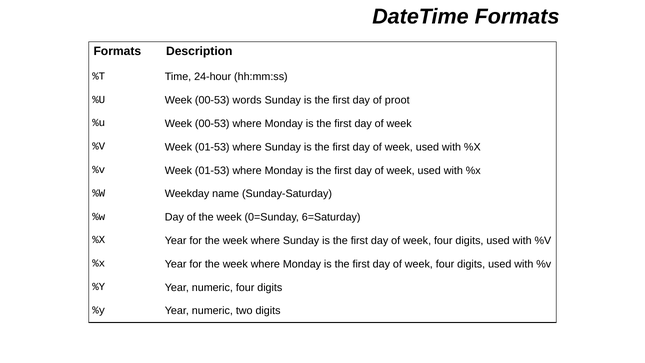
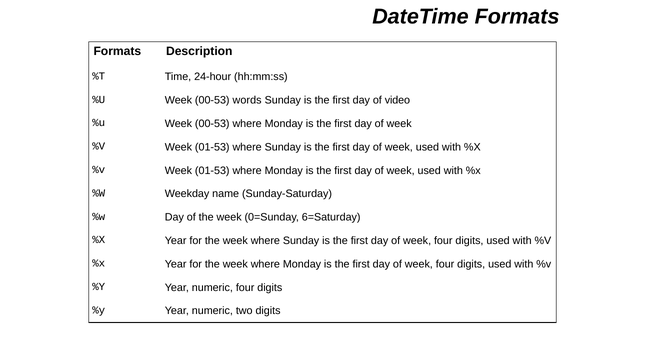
proot: proot -> video
